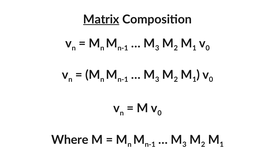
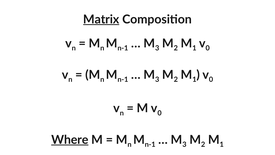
Where underline: none -> present
